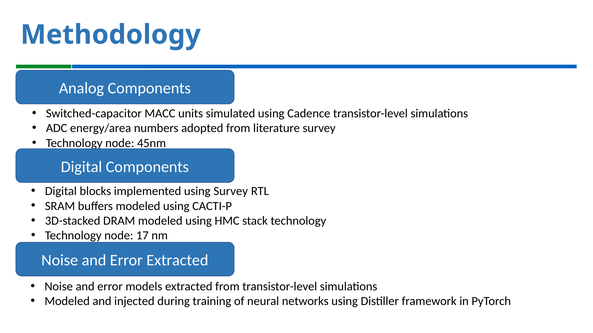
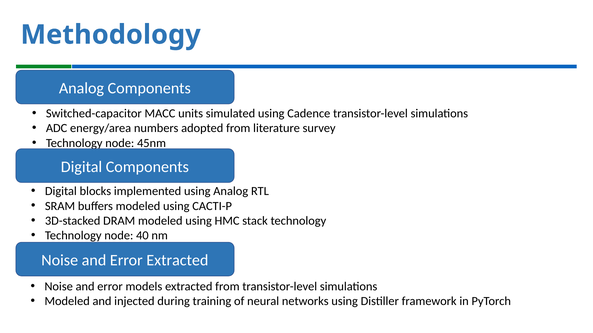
using Survey: Survey -> Analog
17: 17 -> 40
